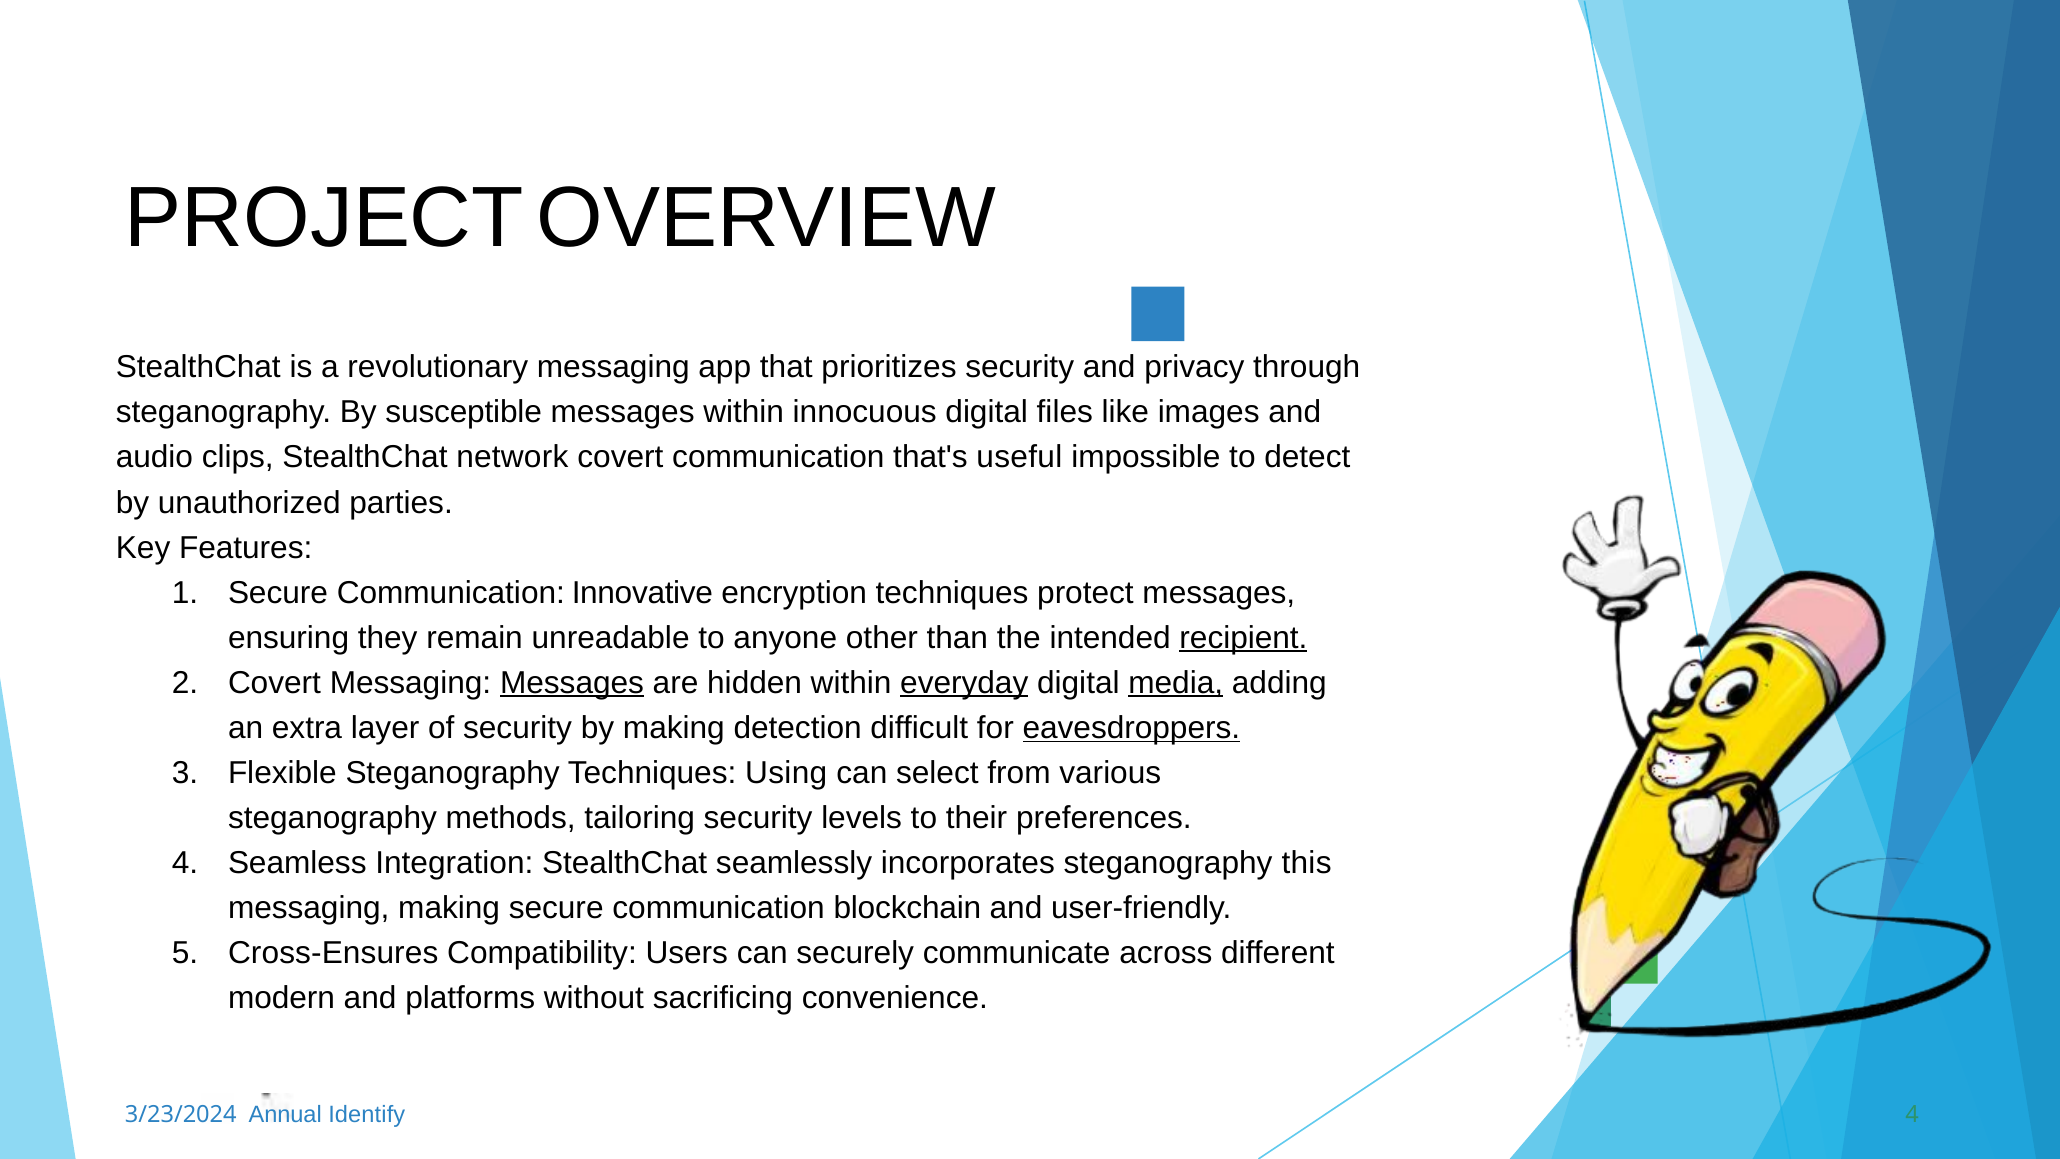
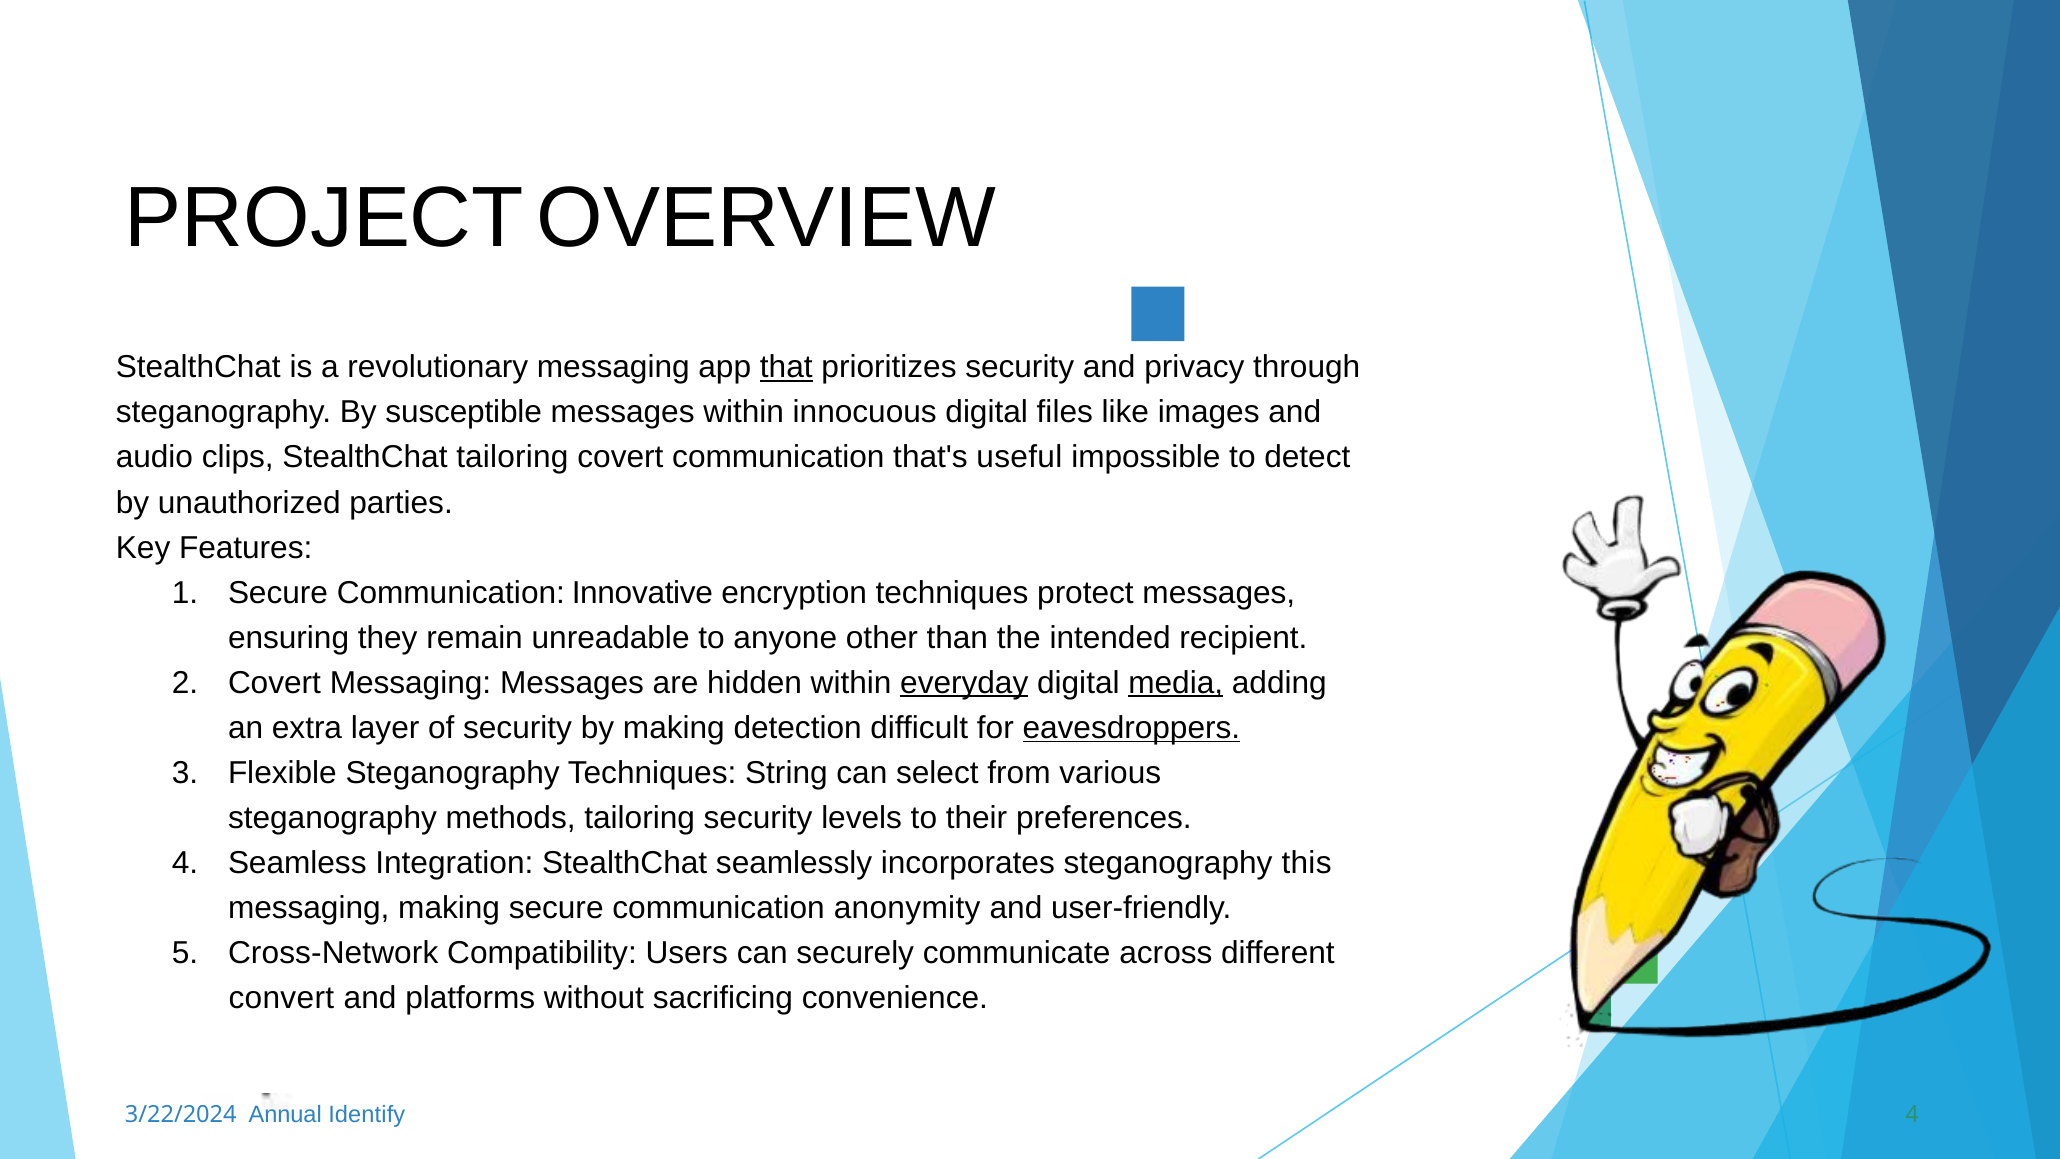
that underline: none -> present
StealthChat network: network -> tailoring
recipient underline: present -> none
Messages at (572, 683) underline: present -> none
Using: Using -> String
blockchain: blockchain -> anonymity
Cross-Ensures: Cross-Ensures -> Cross-Network
modern: modern -> convert
3/23/2024: 3/23/2024 -> 3/22/2024
